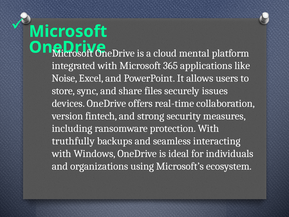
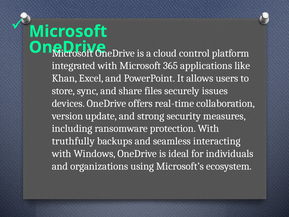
mental: mental -> control
Noise: Noise -> Khan
fintech: fintech -> update
